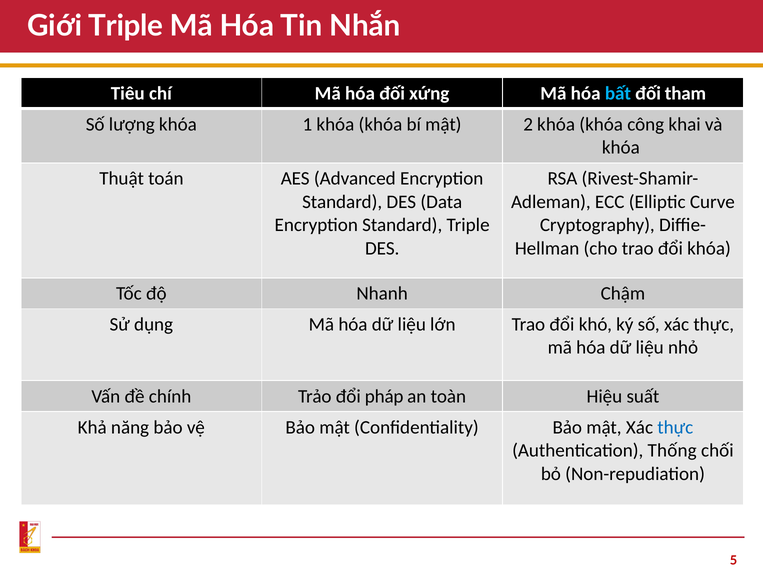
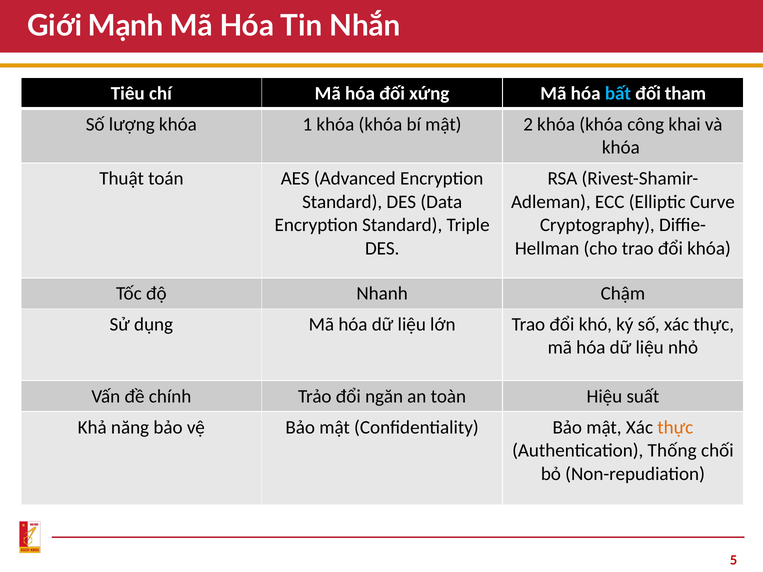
Giới Triple: Triple -> Mạnh
pháp: pháp -> ngăn
thực at (675, 427) colour: blue -> orange
